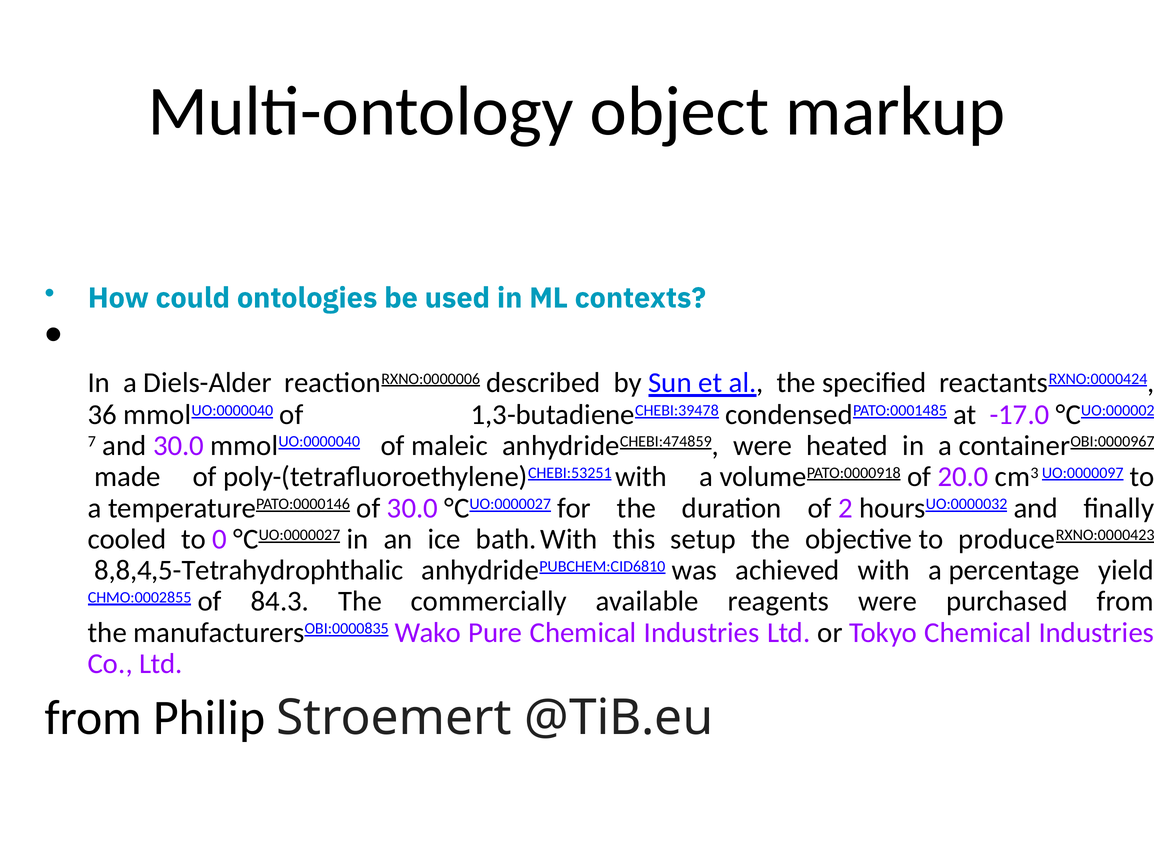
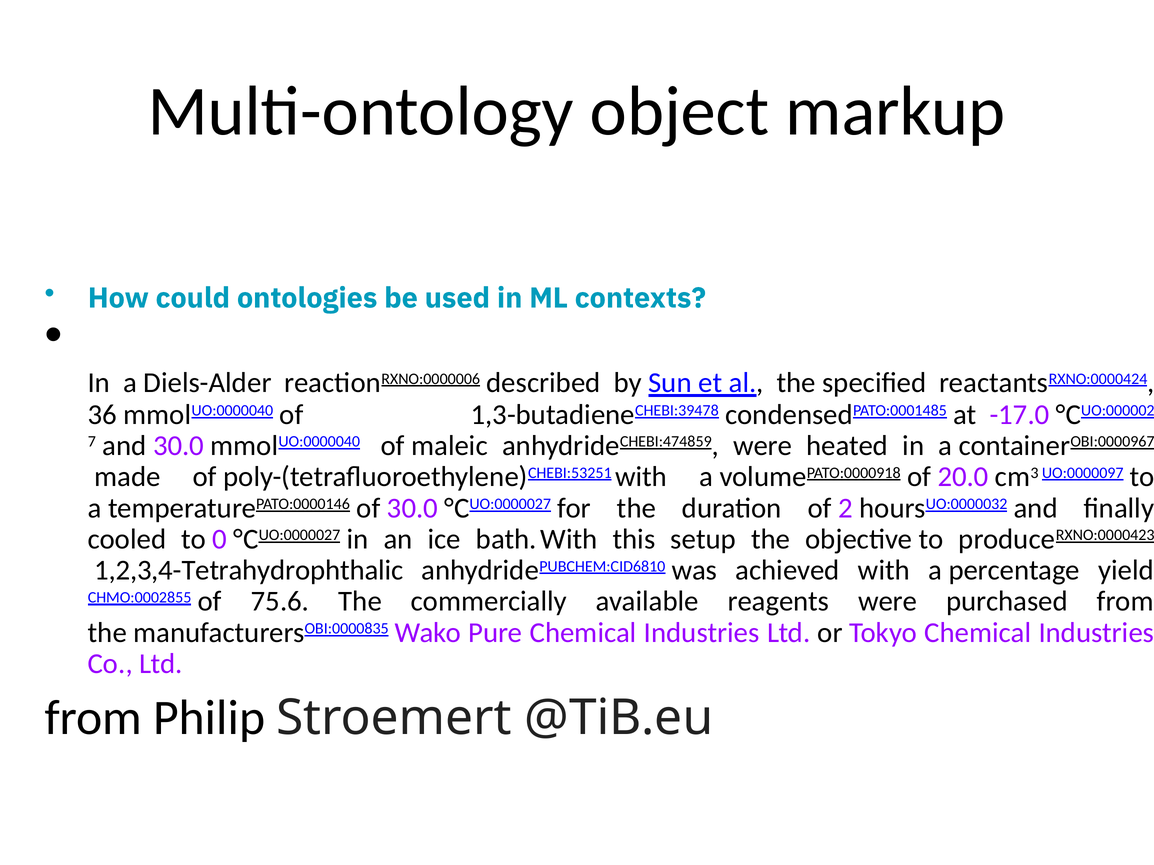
8,8,4,5-Tetrahydrophthalic: 8,8,4,5-Tetrahydrophthalic -> 1,2,3,4-Tetrahydrophthalic
84.3: 84.3 -> 75.6
